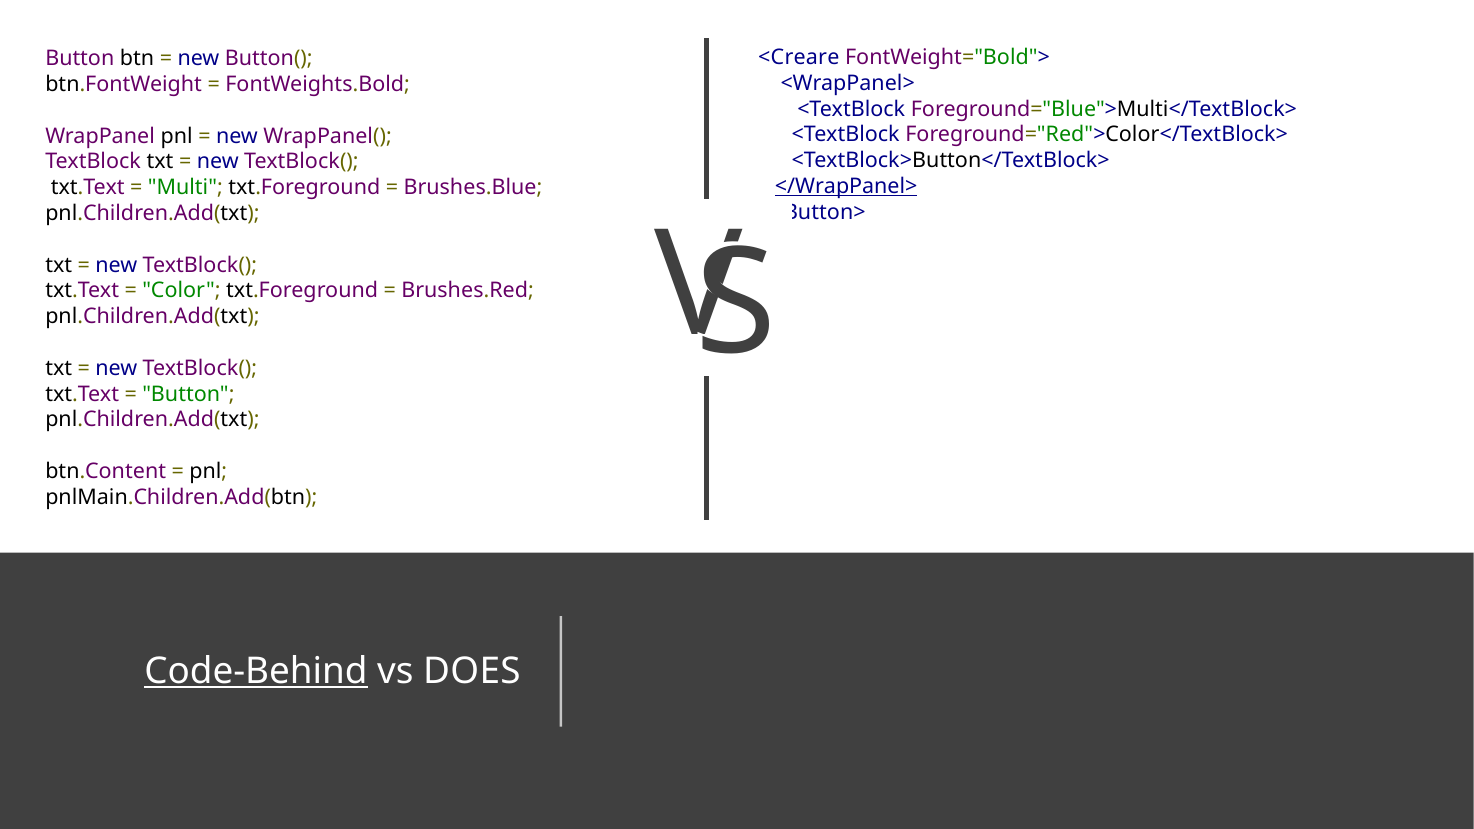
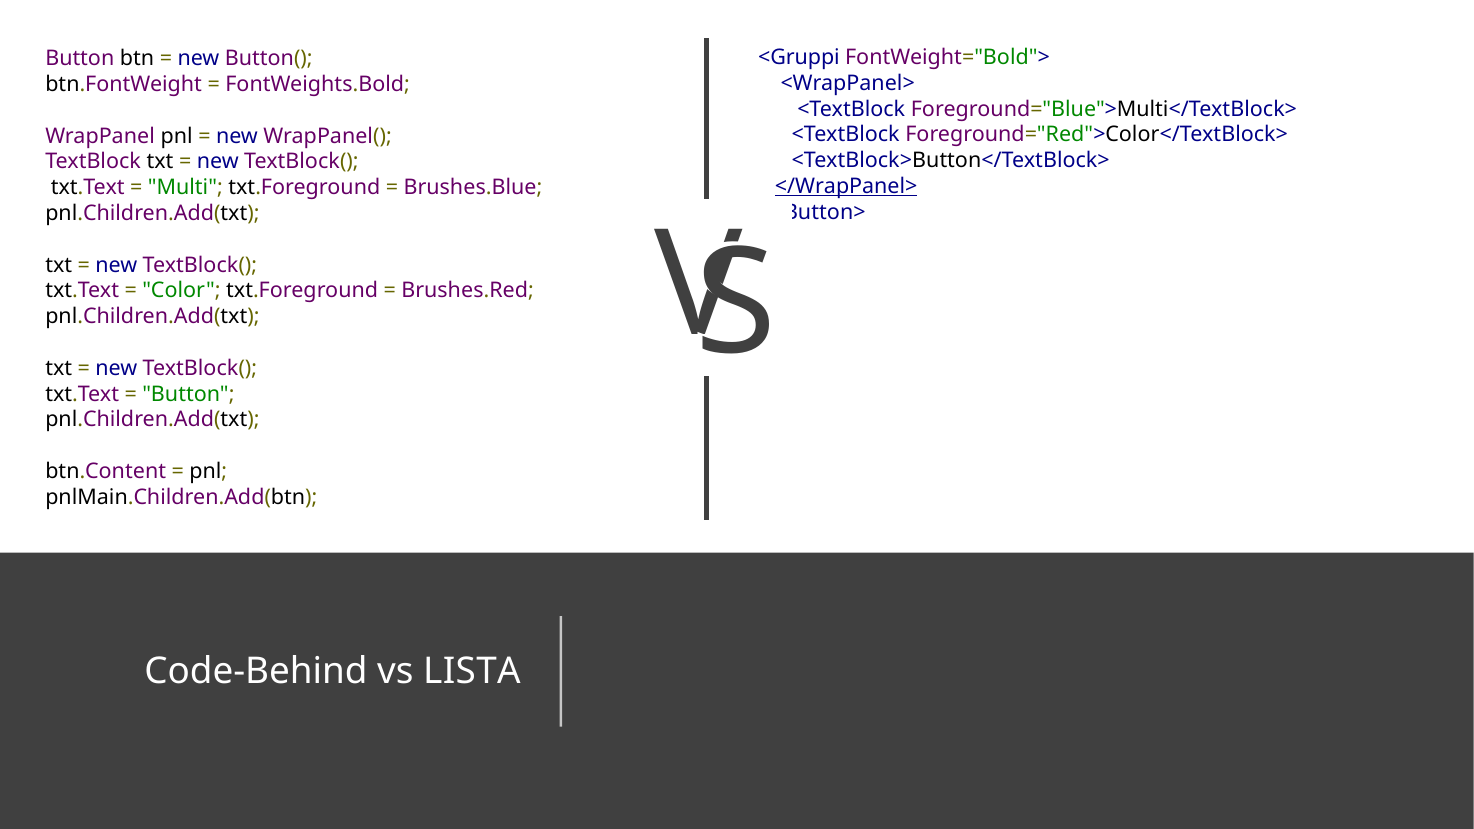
<Creare: <Creare -> <Gruppi
Code-Behind underline: present -> none
DOES: DOES -> LISTA
